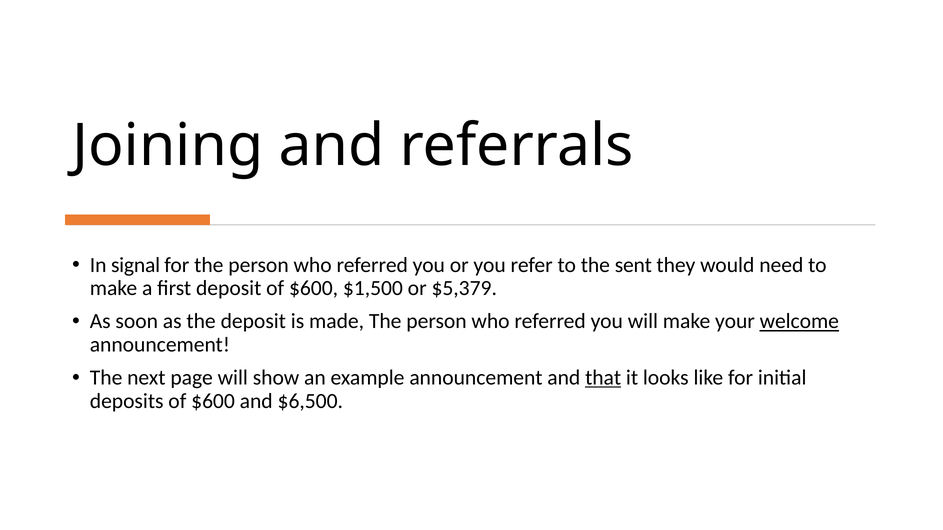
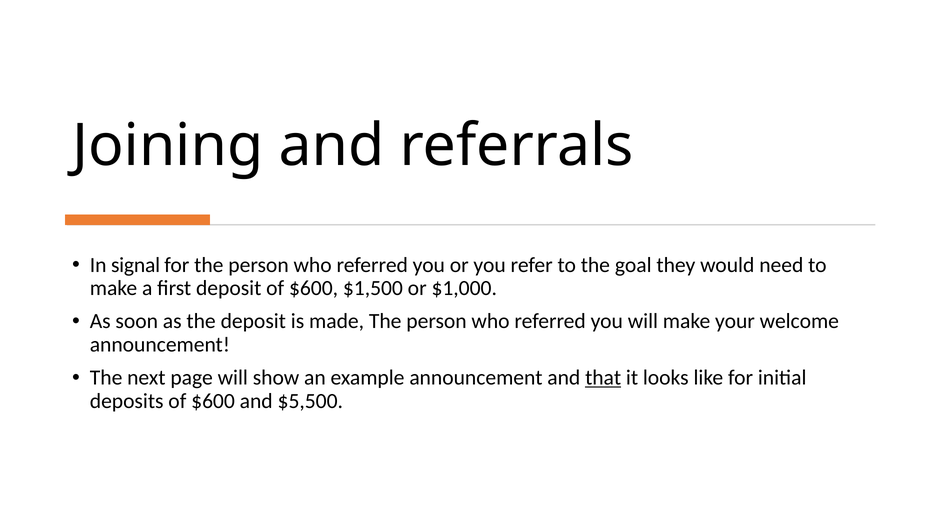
sent: sent -> goal
$5,379: $5,379 -> $1,000
welcome underline: present -> none
$6,500: $6,500 -> $5,500
